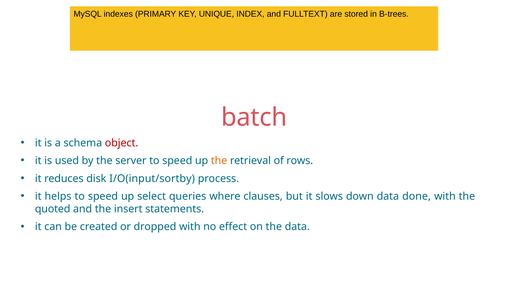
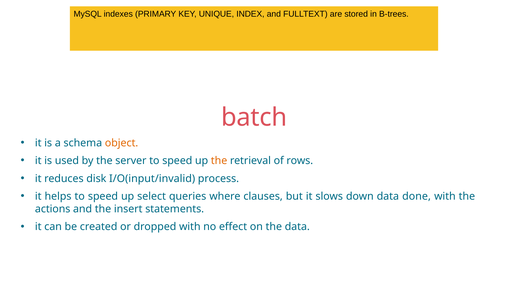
object colour: red -> orange
I/O(input/sortby: I/O(input/sortby -> I/O(input/invalid
quoted: quoted -> actions
